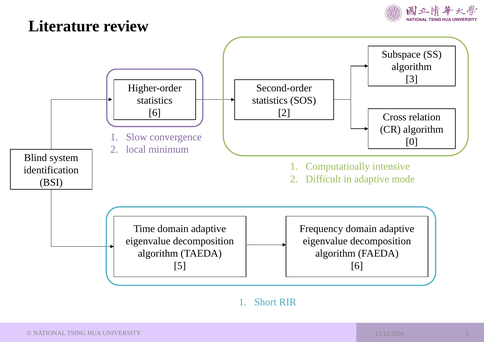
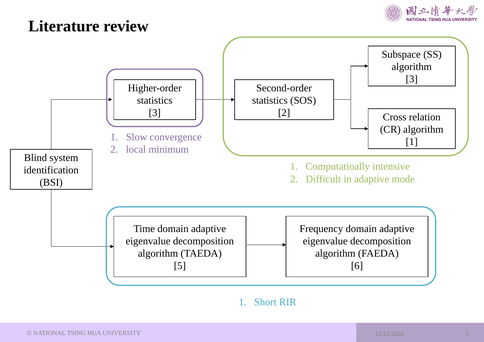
6 at (155, 113): 6 -> 3
0 at (412, 142): 0 -> 1
